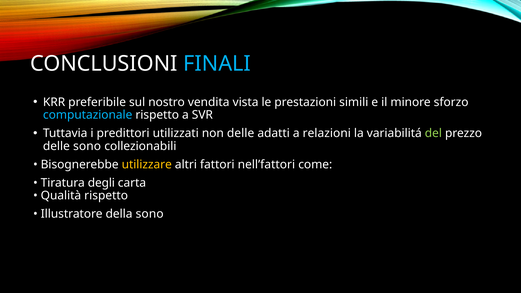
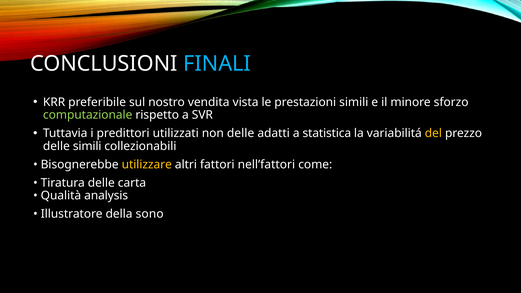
computazionale colour: light blue -> light green
relazioni: relazioni -> statistica
del colour: light green -> yellow
delle sono: sono -> simili
Tiratura degli: degli -> delle
Qualità rispetto: rispetto -> analysis
